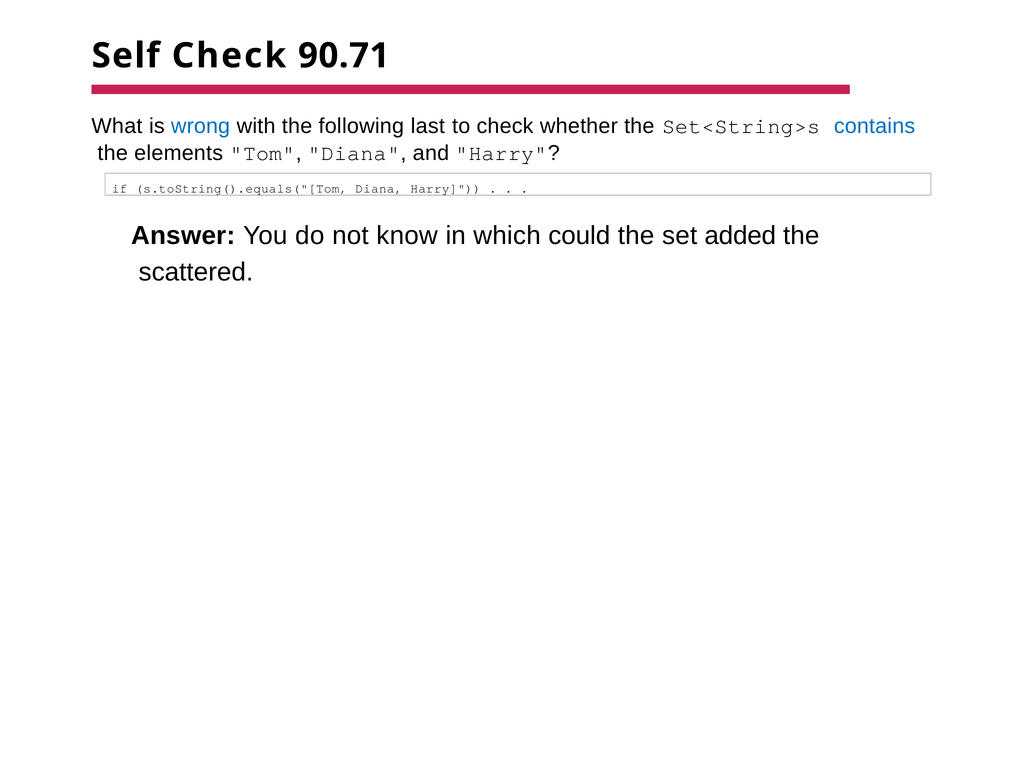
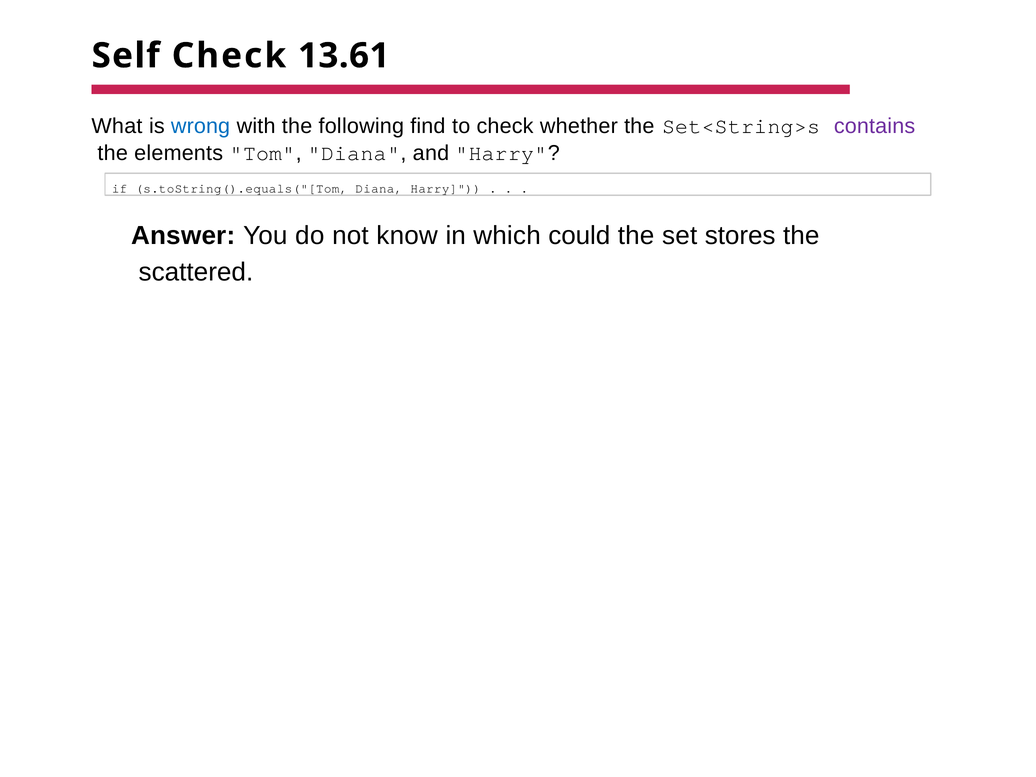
90.71: 90.71 -> 13.61
last: last -> find
contains colour: blue -> purple
added: added -> stores
